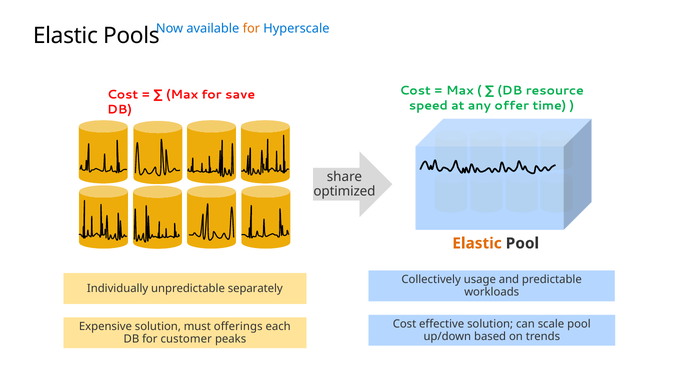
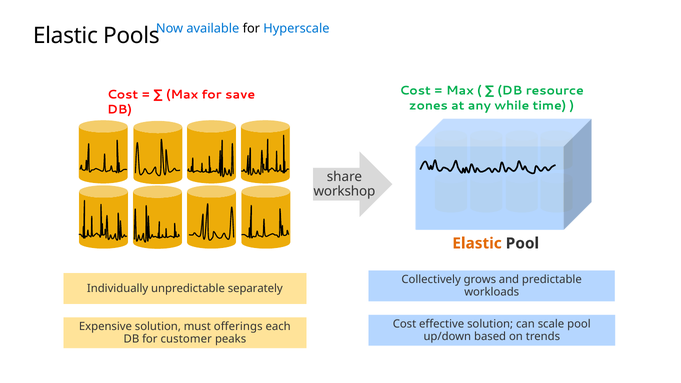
for at (251, 28) colour: orange -> black
speed: speed -> zones
offer: offer -> while
optimized: optimized -> workshop
usage: usage -> grows
